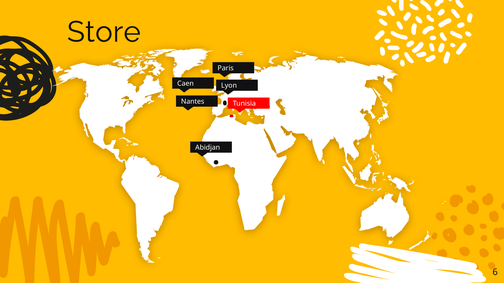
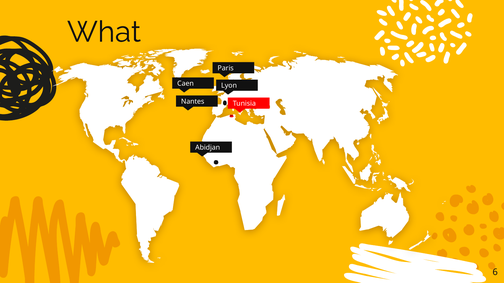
Store: Store -> What
